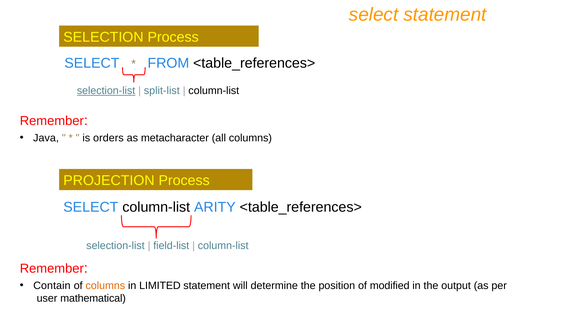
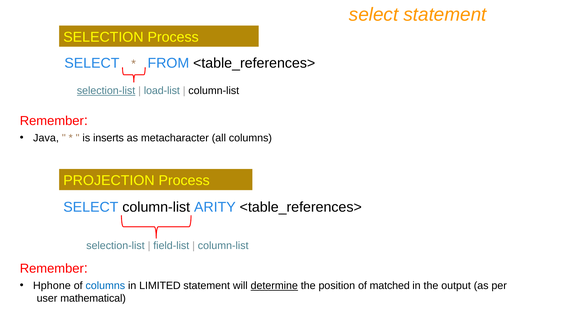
split-list: split-list -> load-list
orders: orders -> inserts
Contain: Contain -> Hphone
columns at (105, 286) colour: orange -> blue
determine underline: none -> present
modified: modified -> matched
